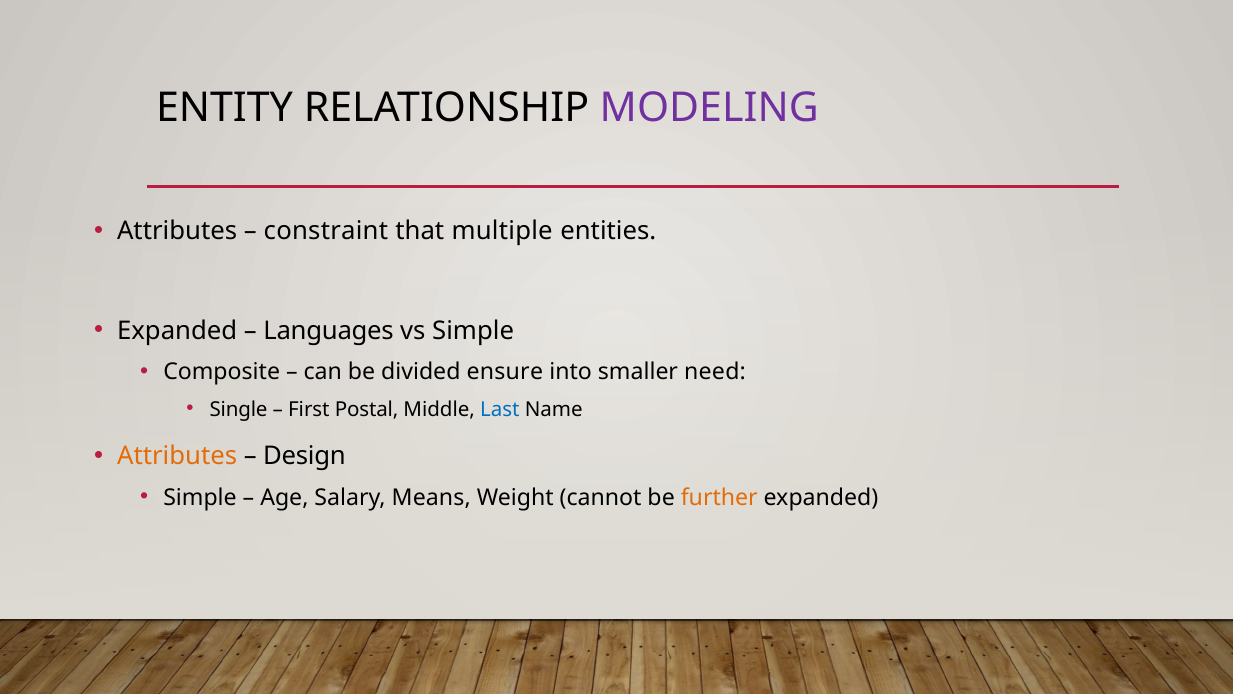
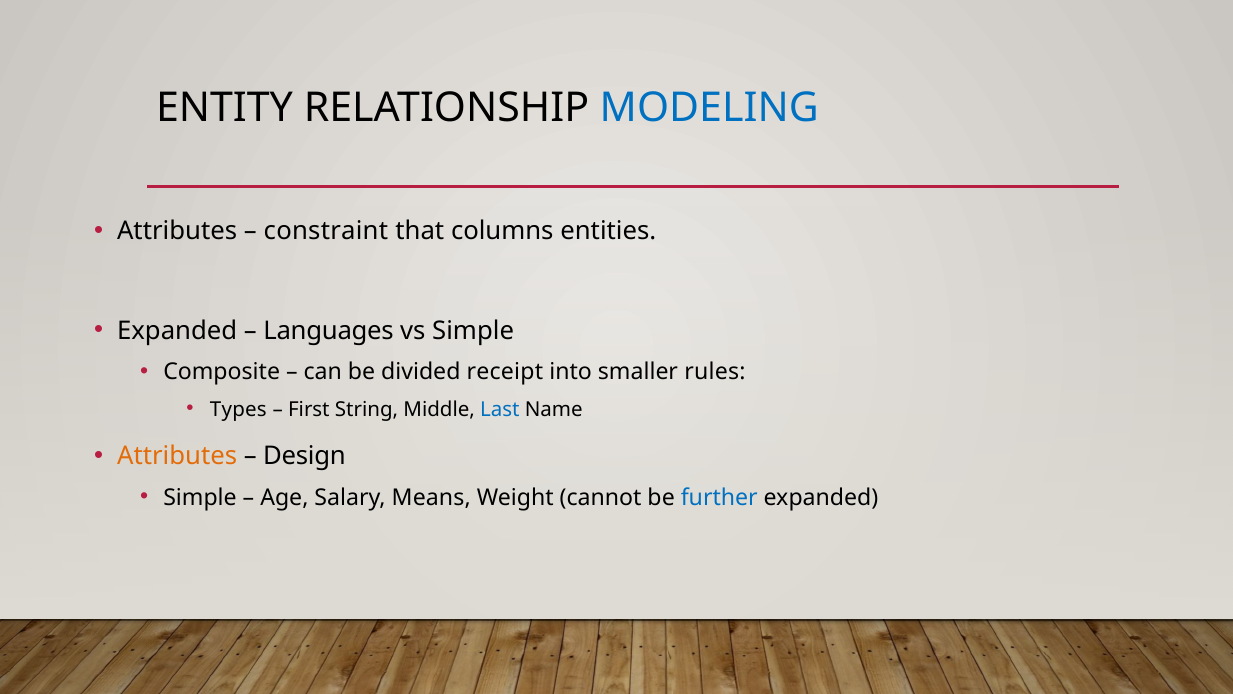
MODELING colour: purple -> blue
multiple: multiple -> columns
ensure: ensure -> receipt
need: need -> rules
Single: Single -> Types
Postal: Postal -> String
further colour: orange -> blue
